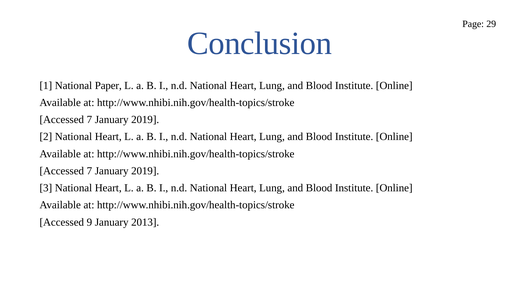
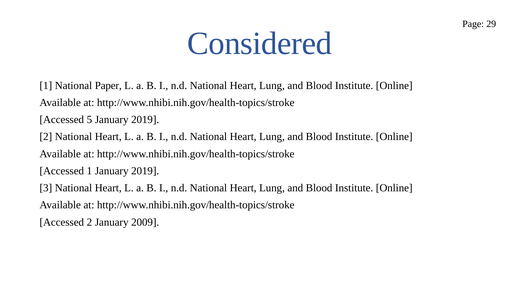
Conclusion: Conclusion -> Considered
7 at (89, 120): 7 -> 5
7 at (89, 171): 7 -> 1
Accessed 9: 9 -> 2
2013: 2013 -> 2009
